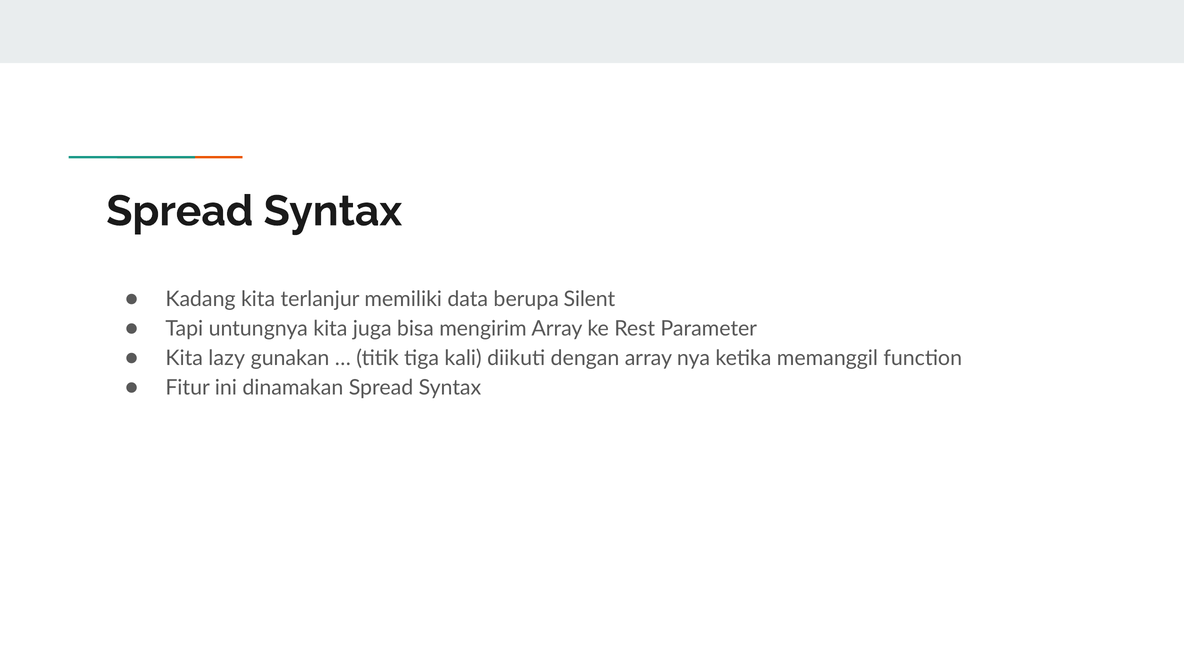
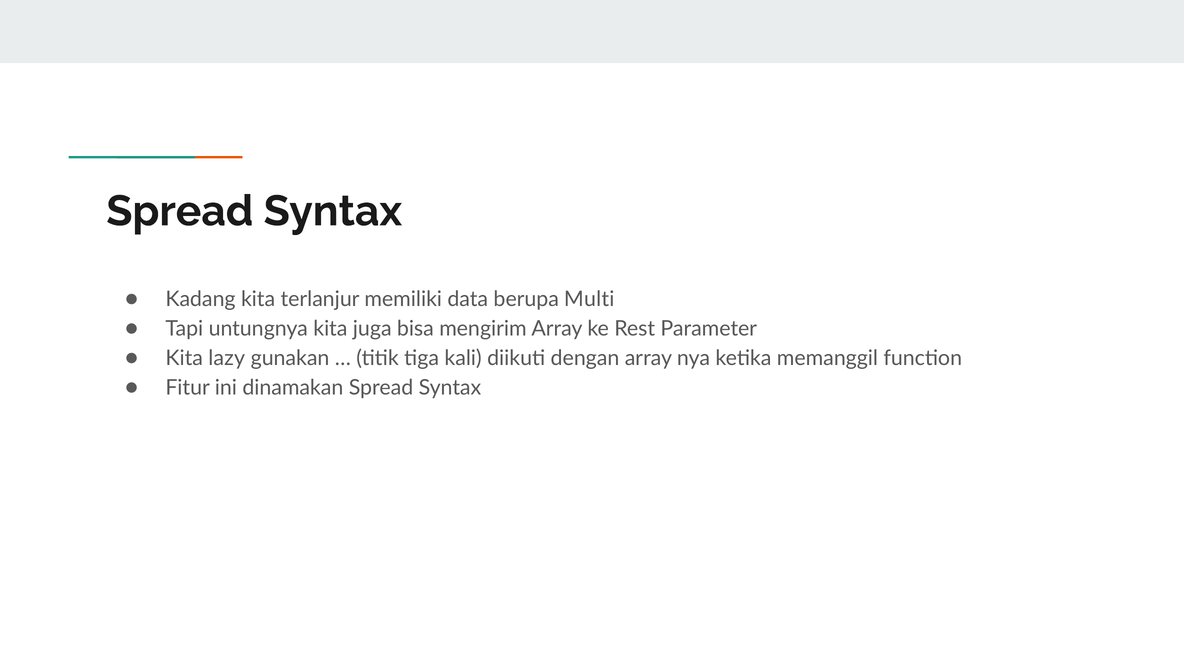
Silent: Silent -> Multi
